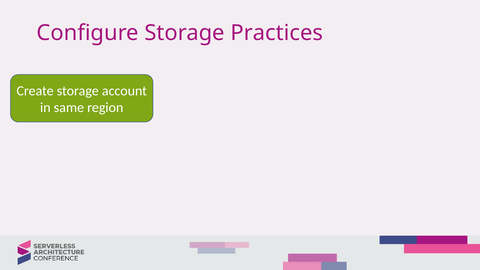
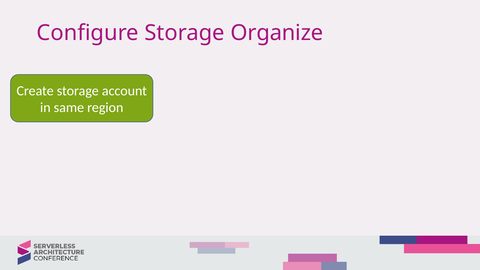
Practices: Practices -> Organize
